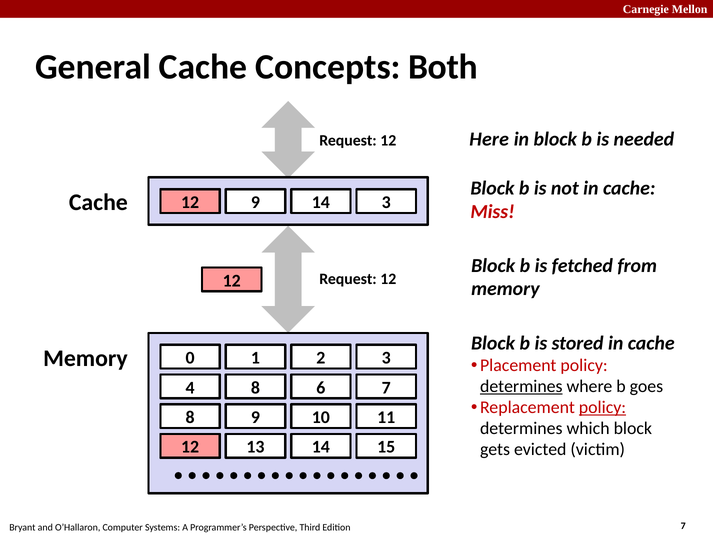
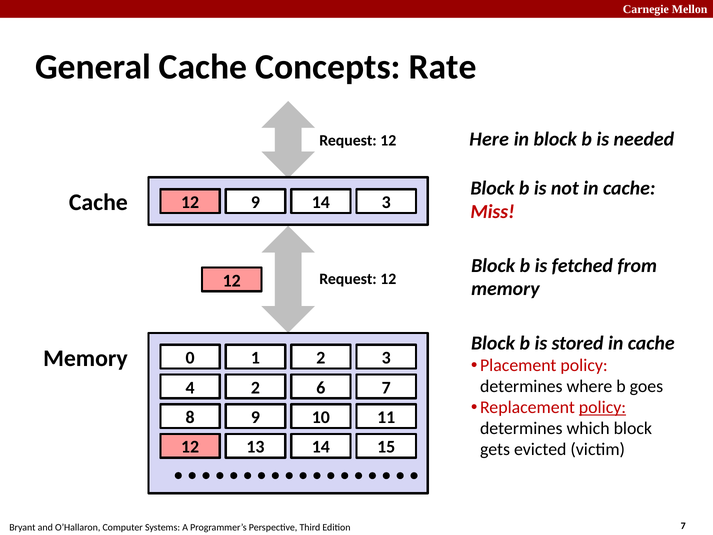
Both: Both -> Rate
determines at (521, 386) underline: present -> none
4 8: 8 -> 2
